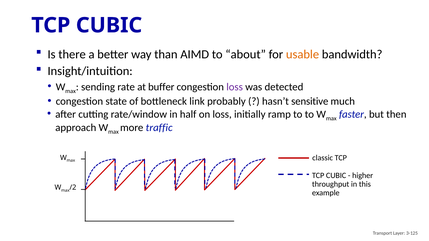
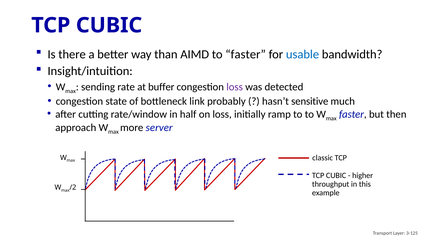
to about: about -> faster
usable colour: orange -> blue
traffic: traffic -> server
